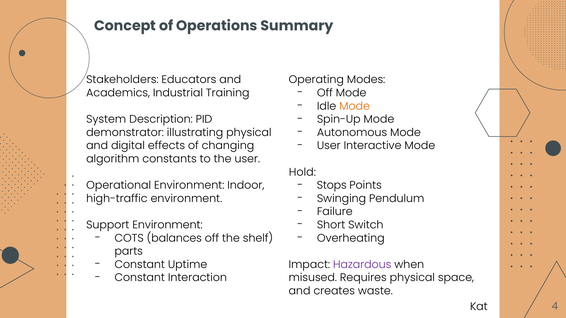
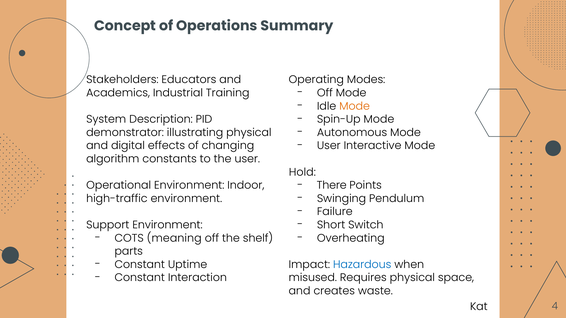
Stops: Stops -> There
balances: balances -> meaning
Hazardous colour: purple -> blue
